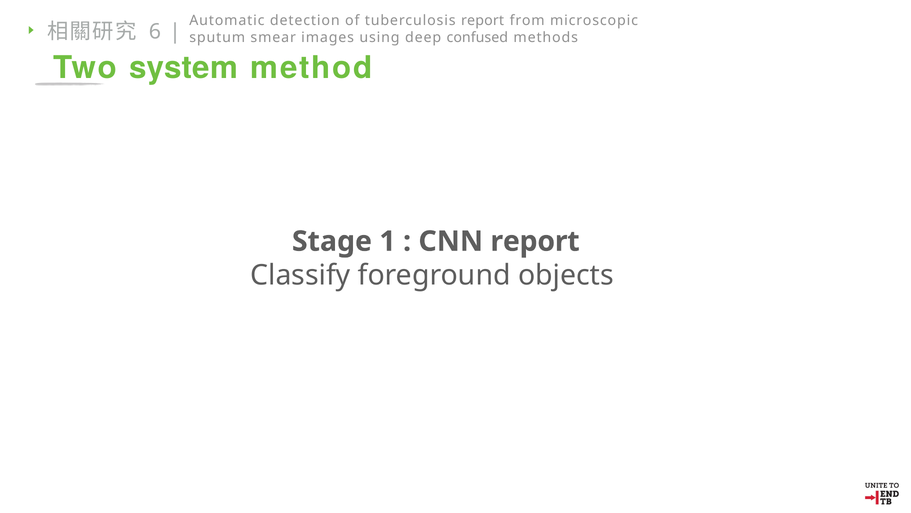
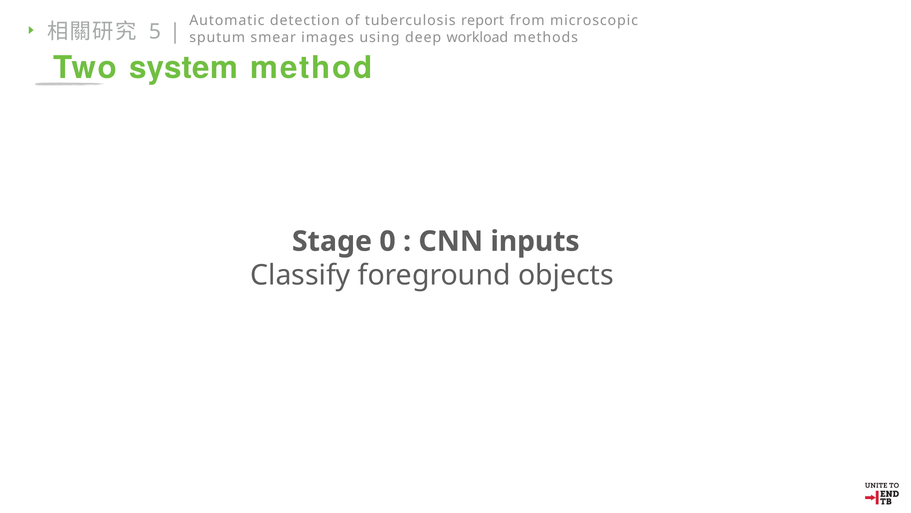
6: 6 -> 5
confused: confused -> workload
1: 1 -> 0
CNN report: report -> inputs
